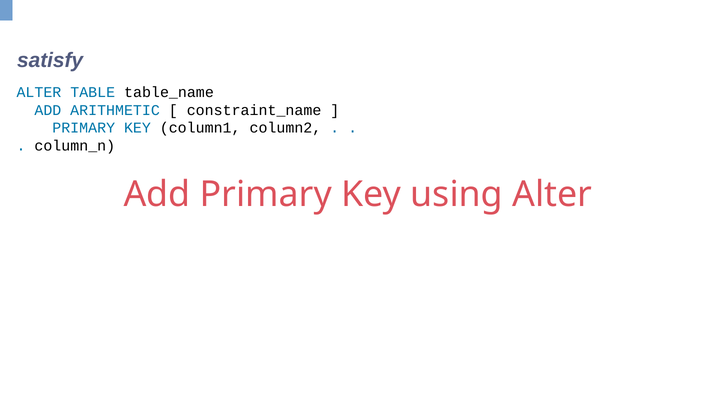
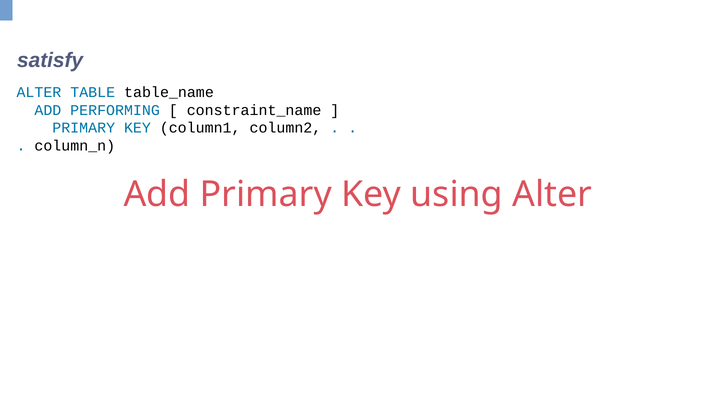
ARITHMETIC: ARITHMETIC -> PERFORMING
